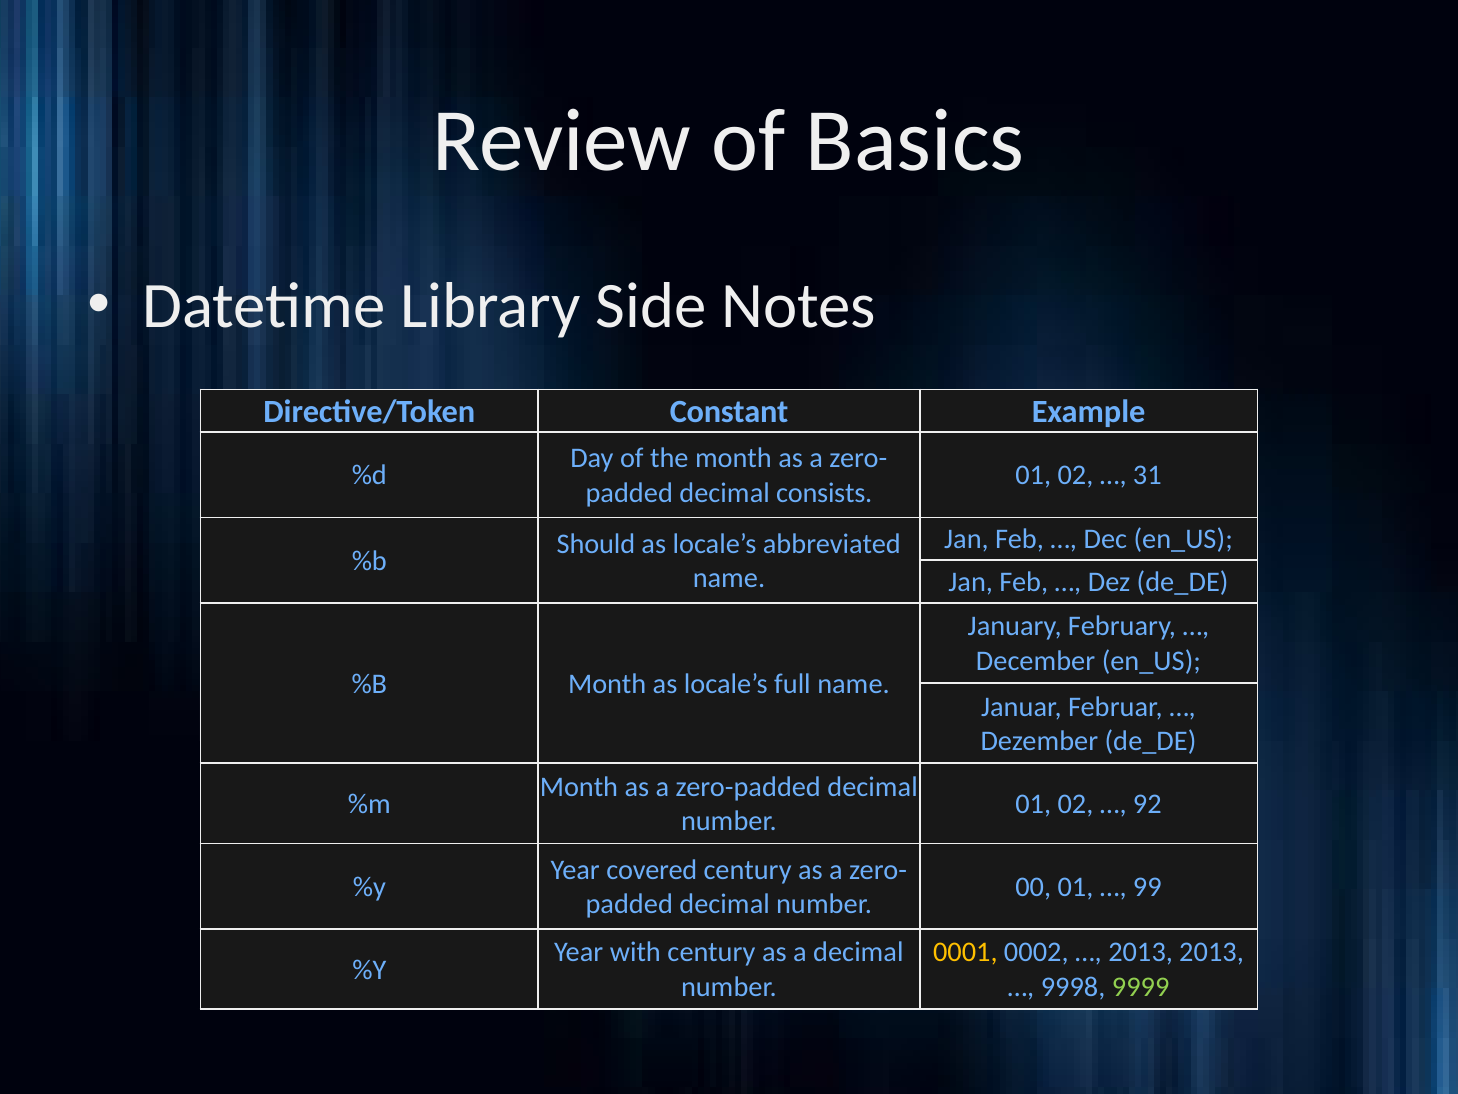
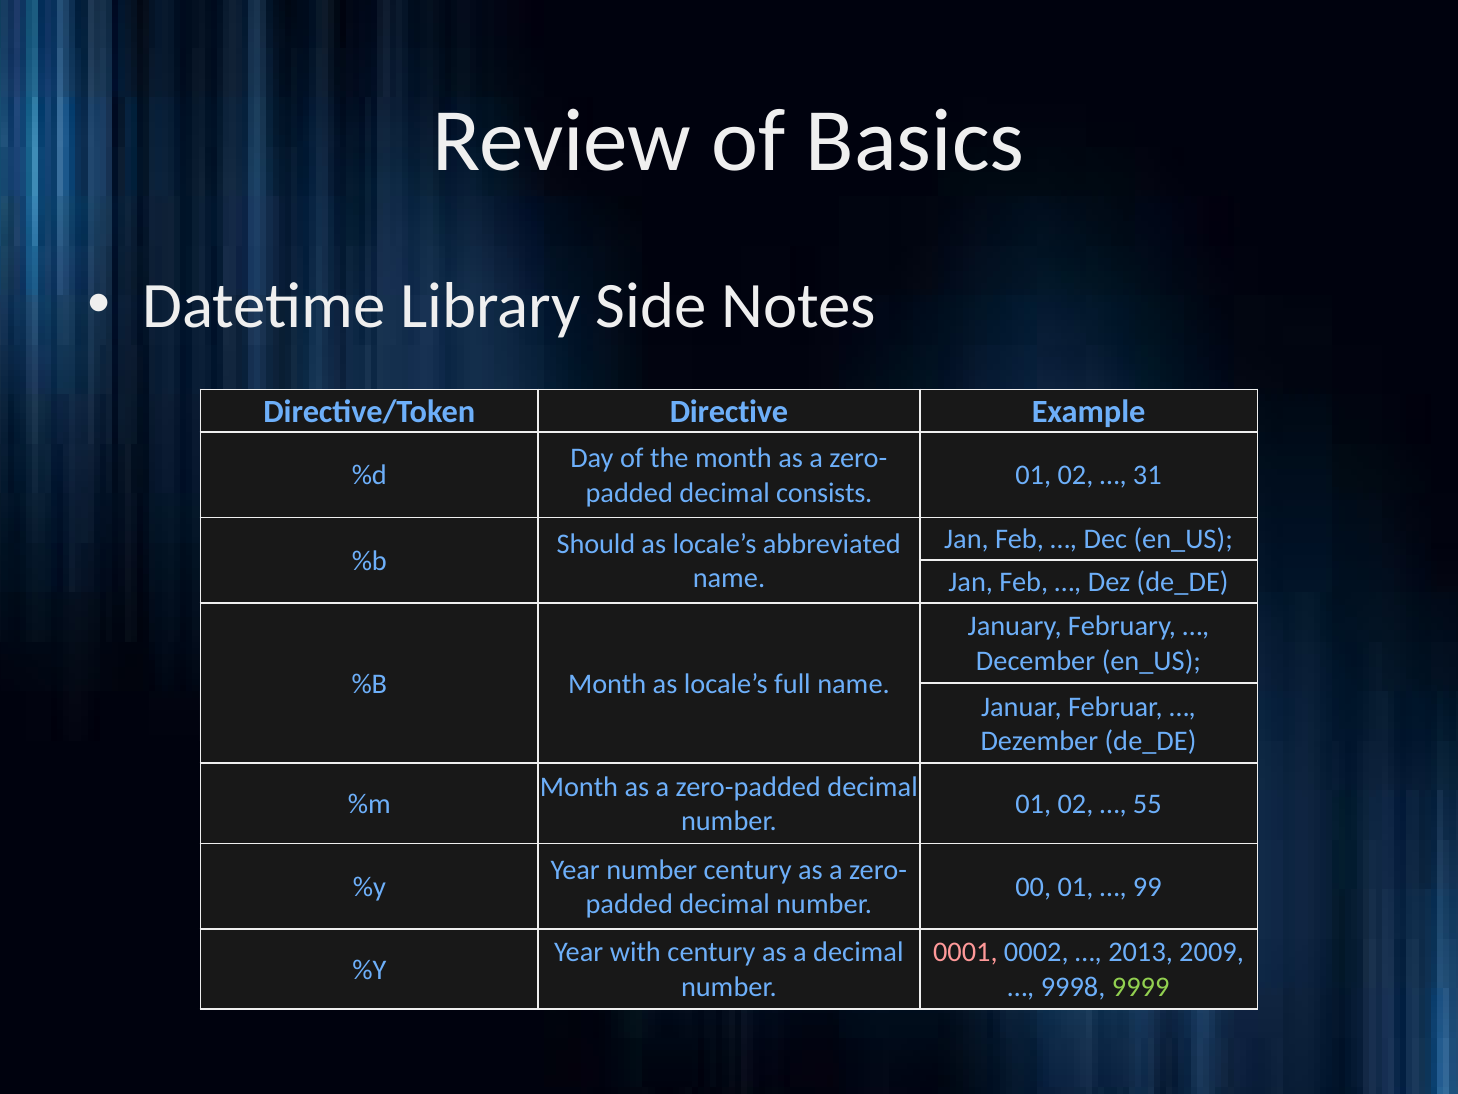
Constant: Constant -> Directive
92: 92 -> 55
Year covered: covered -> number
0001 colour: yellow -> pink
2013 2013: 2013 -> 2009
